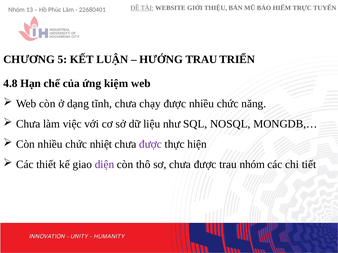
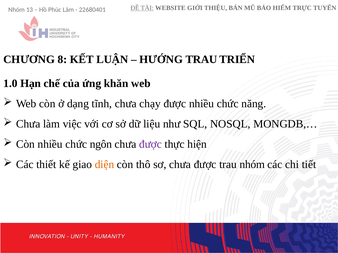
5: 5 -> 8
4.8: 4.8 -> 1.0
kiệm: kiệm -> khăn
nhiệt: nhiệt -> ngôn
diện colour: purple -> orange
